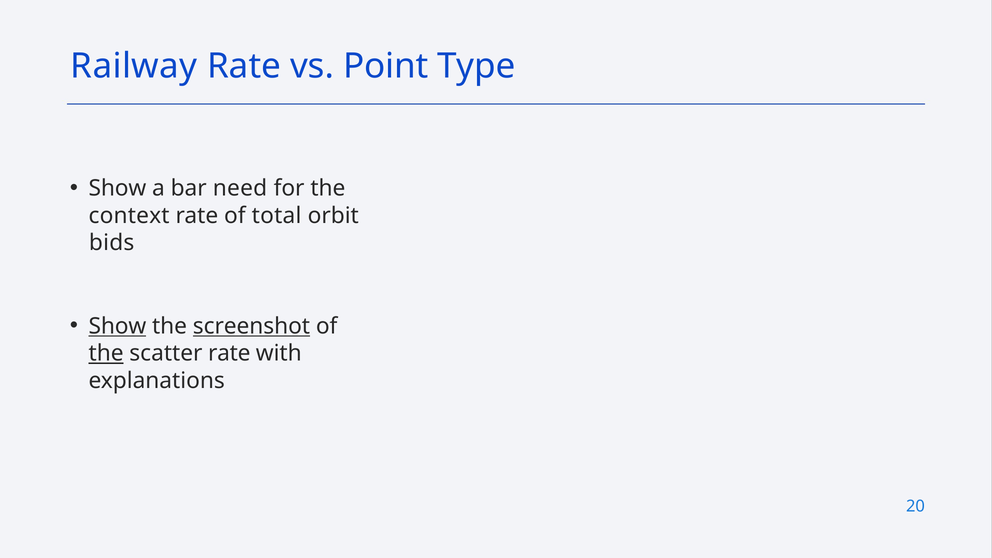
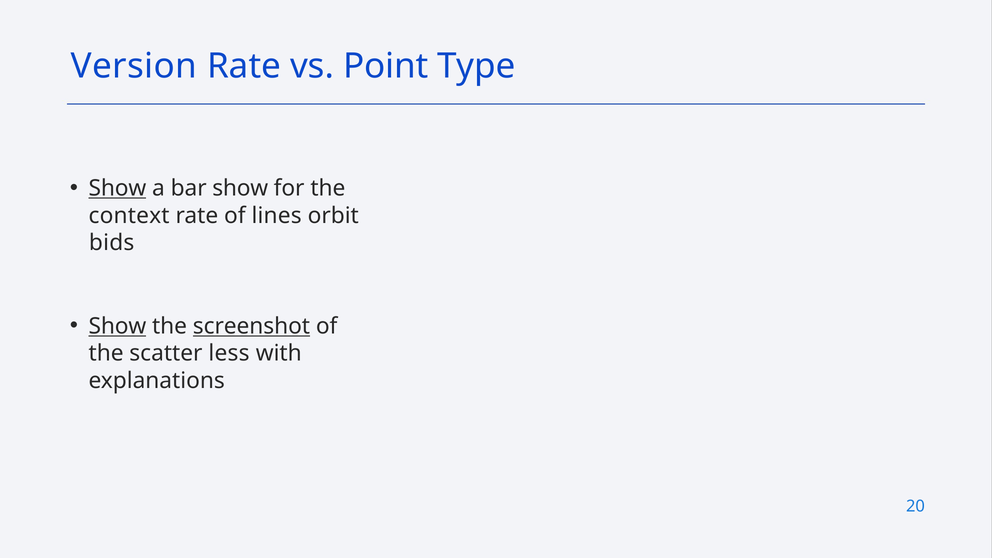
Railway: Railway -> Version
Show at (117, 188) underline: none -> present
bar need: need -> show
total: total -> lines
the at (106, 353) underline: present -> none
scatter rate: rate -> less
